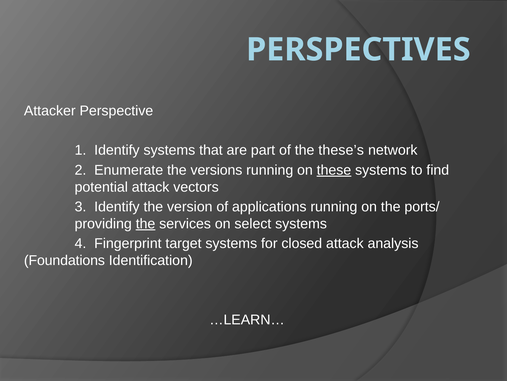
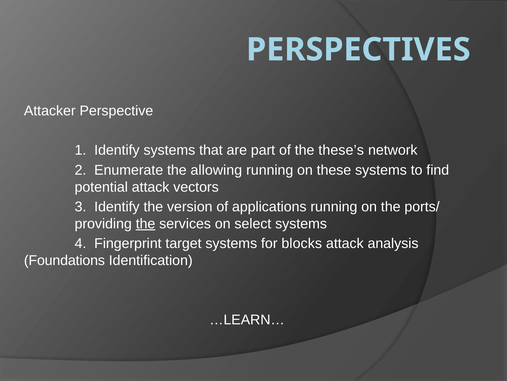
versions: versions -> allowing
these underline: present -> none
closed: closed -> blocks
